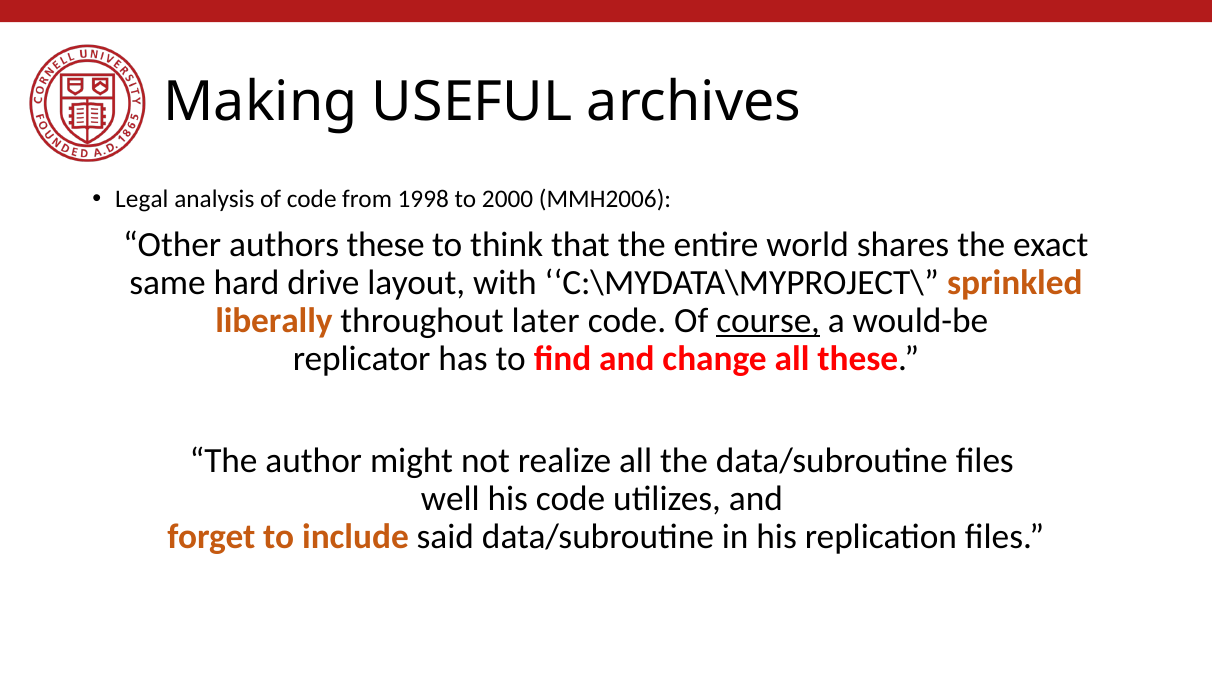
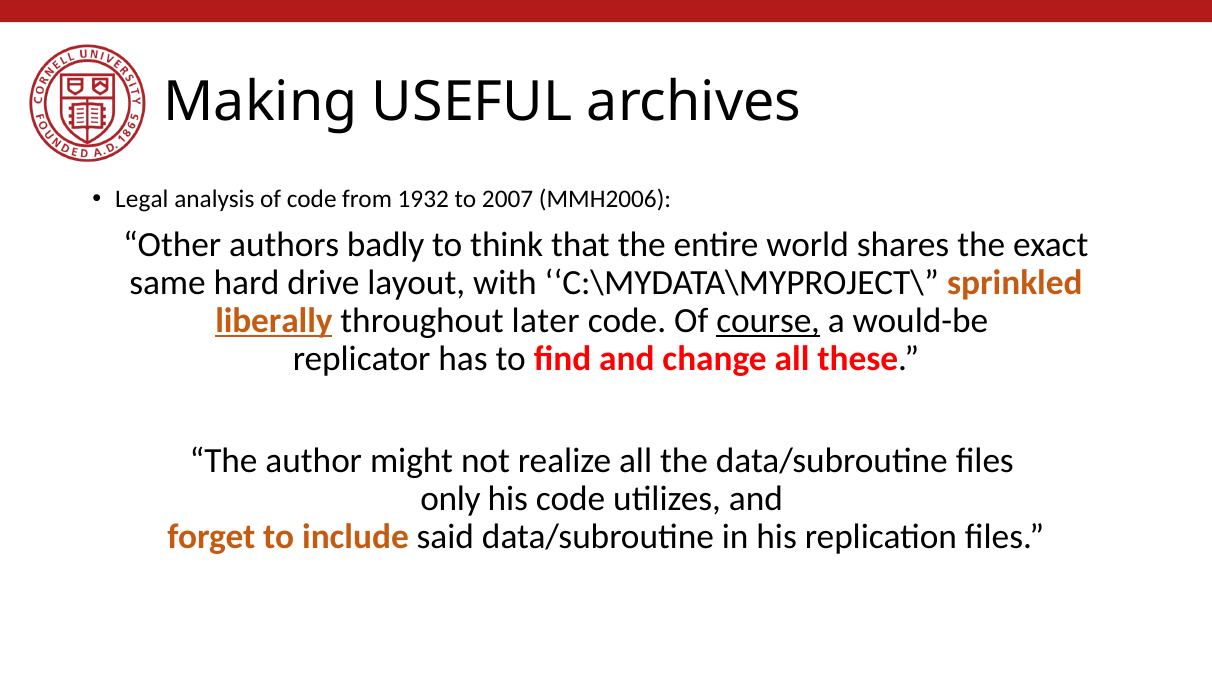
1998: 1998 -> 1932
2000: 2000 -> 2007
authors these: these -> badly
liberally underline: none -> present
well: well -> only
